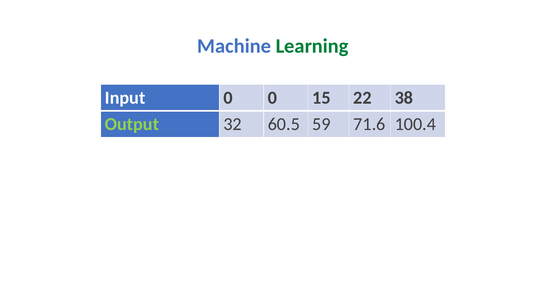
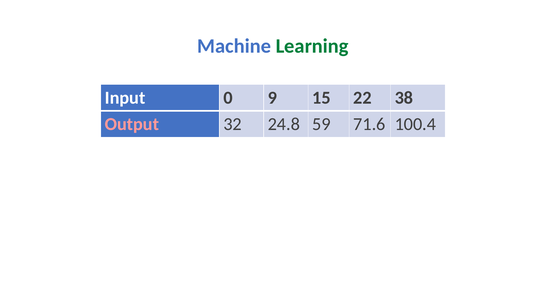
0 0: 0 -> 9
Output colour: light green -> pink
60.5: 60.5 -> 24.8
